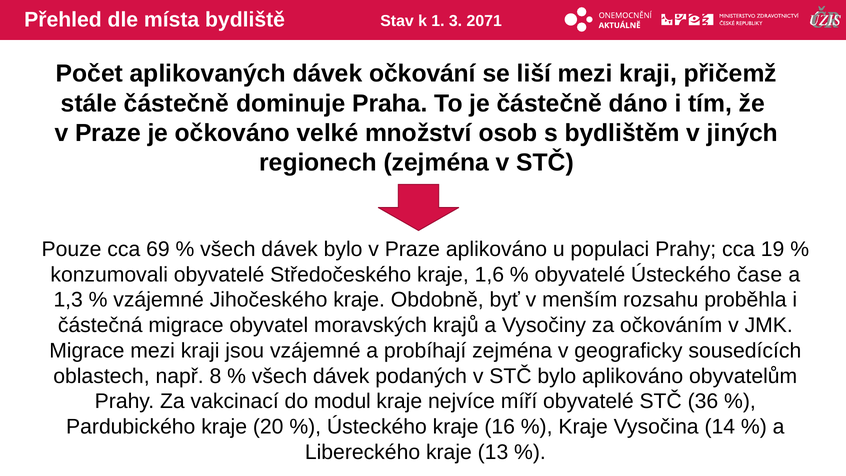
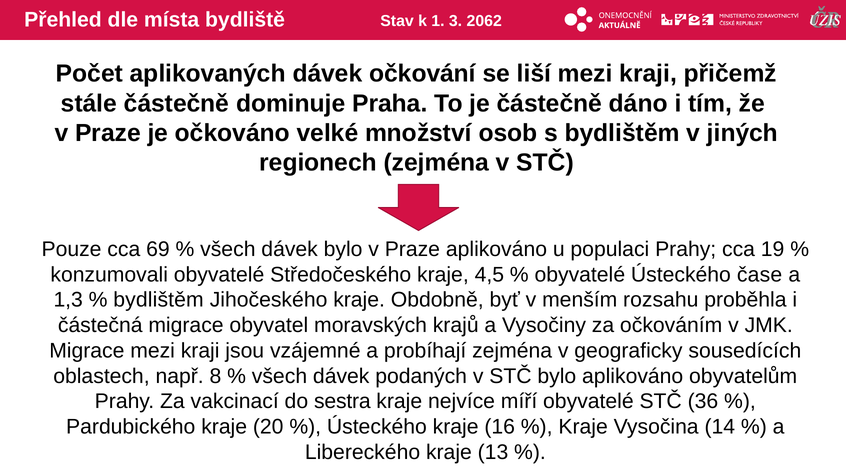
2071: 2071 -> 2062
1,6: 1,6 -> 4,5
vzájemné at (159, 300): vzájemné -> bydlištěm
modul: modul -> sestra
